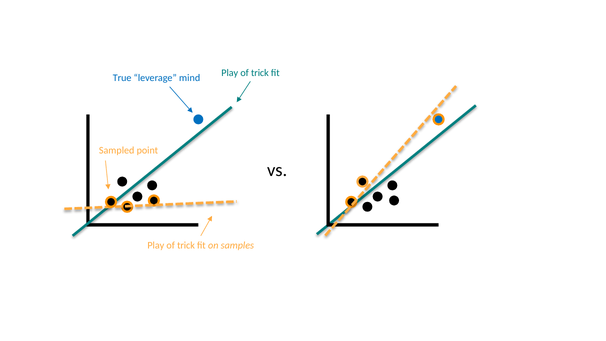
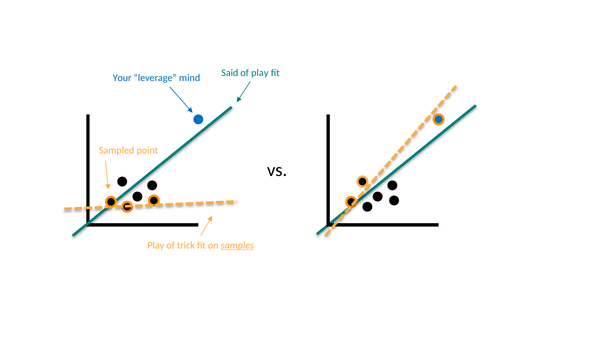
Play at (230, 73): Play -> Said
trick at (260, 73): trick -> play
True: True -> Your
samples underline: none -> present
